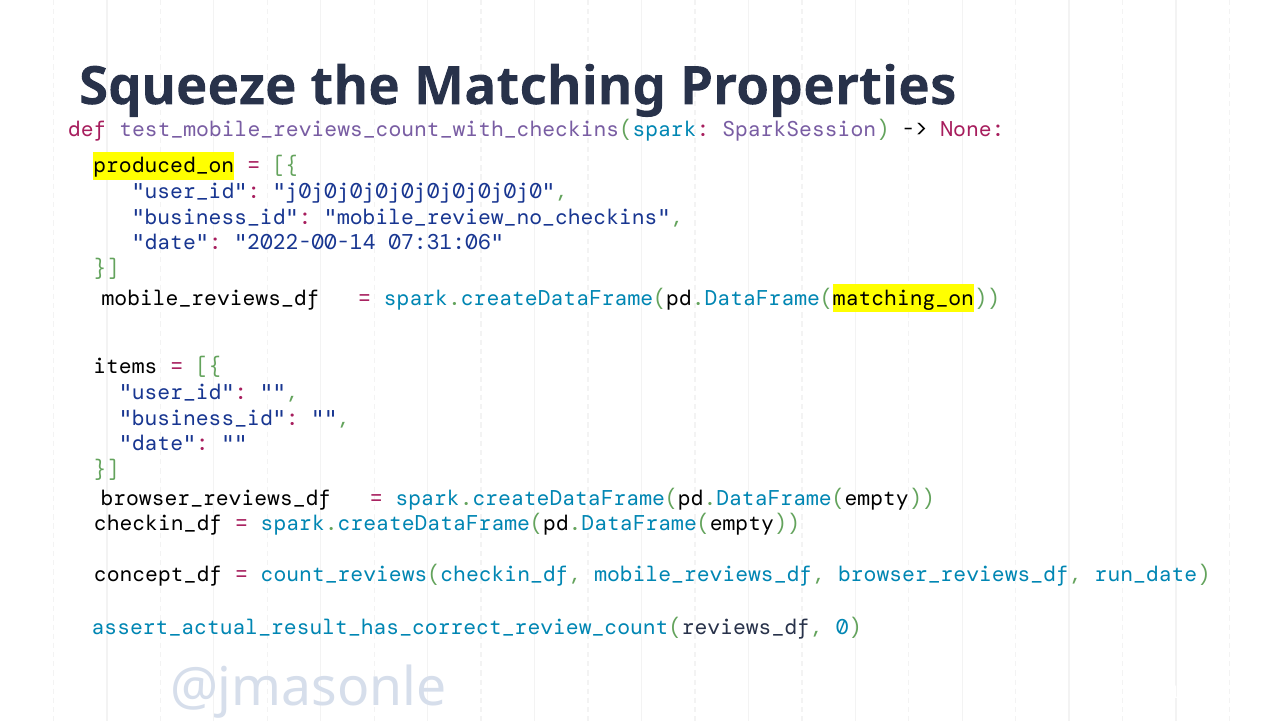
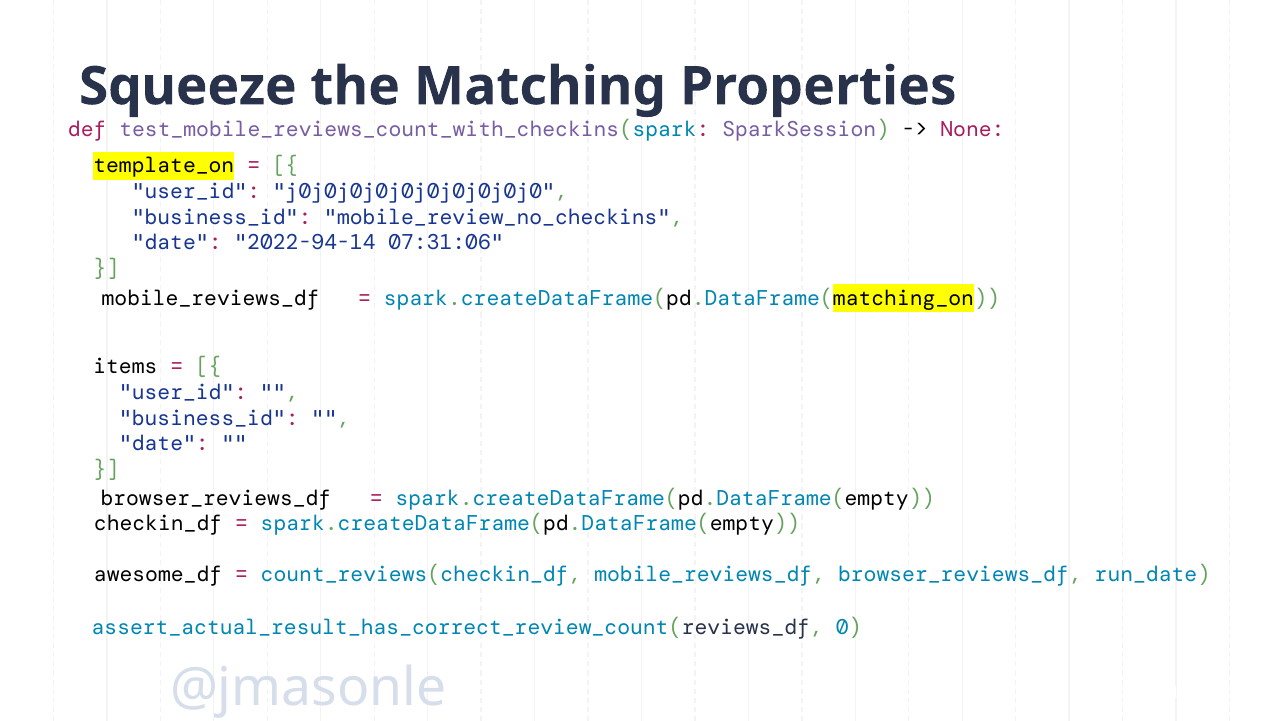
produced_on: produced_on -> template_on
2022-00-14: 2022-00-14 -> 2022-94-14
concept_df: concept_df -> awesome_df
